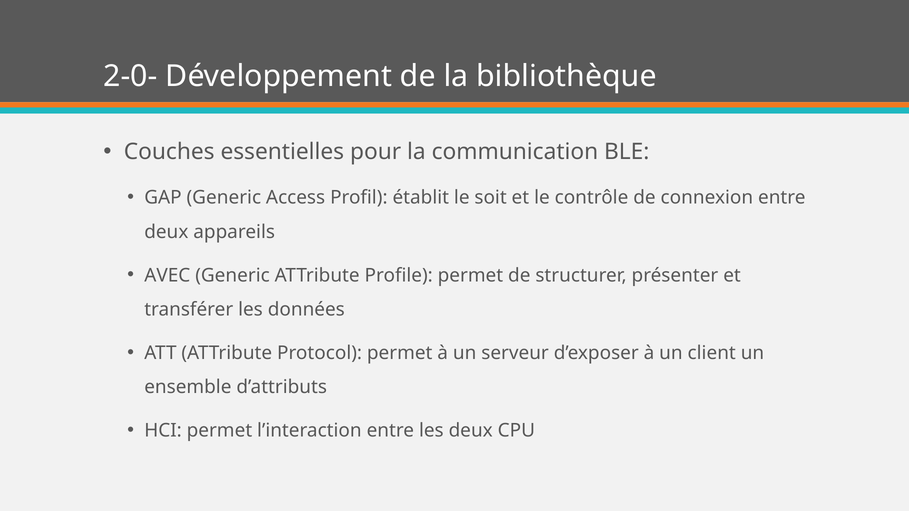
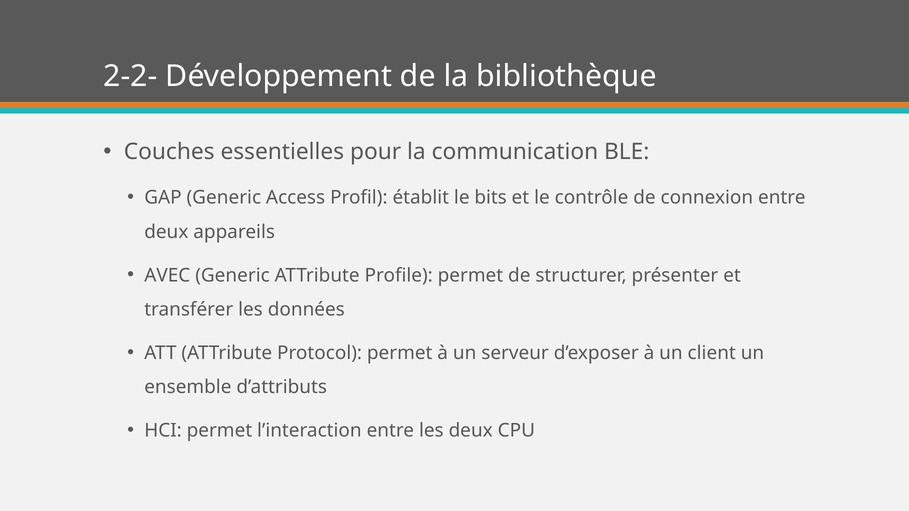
2-0-: 2-0- -> 2-2-
soit: soit -> bits
